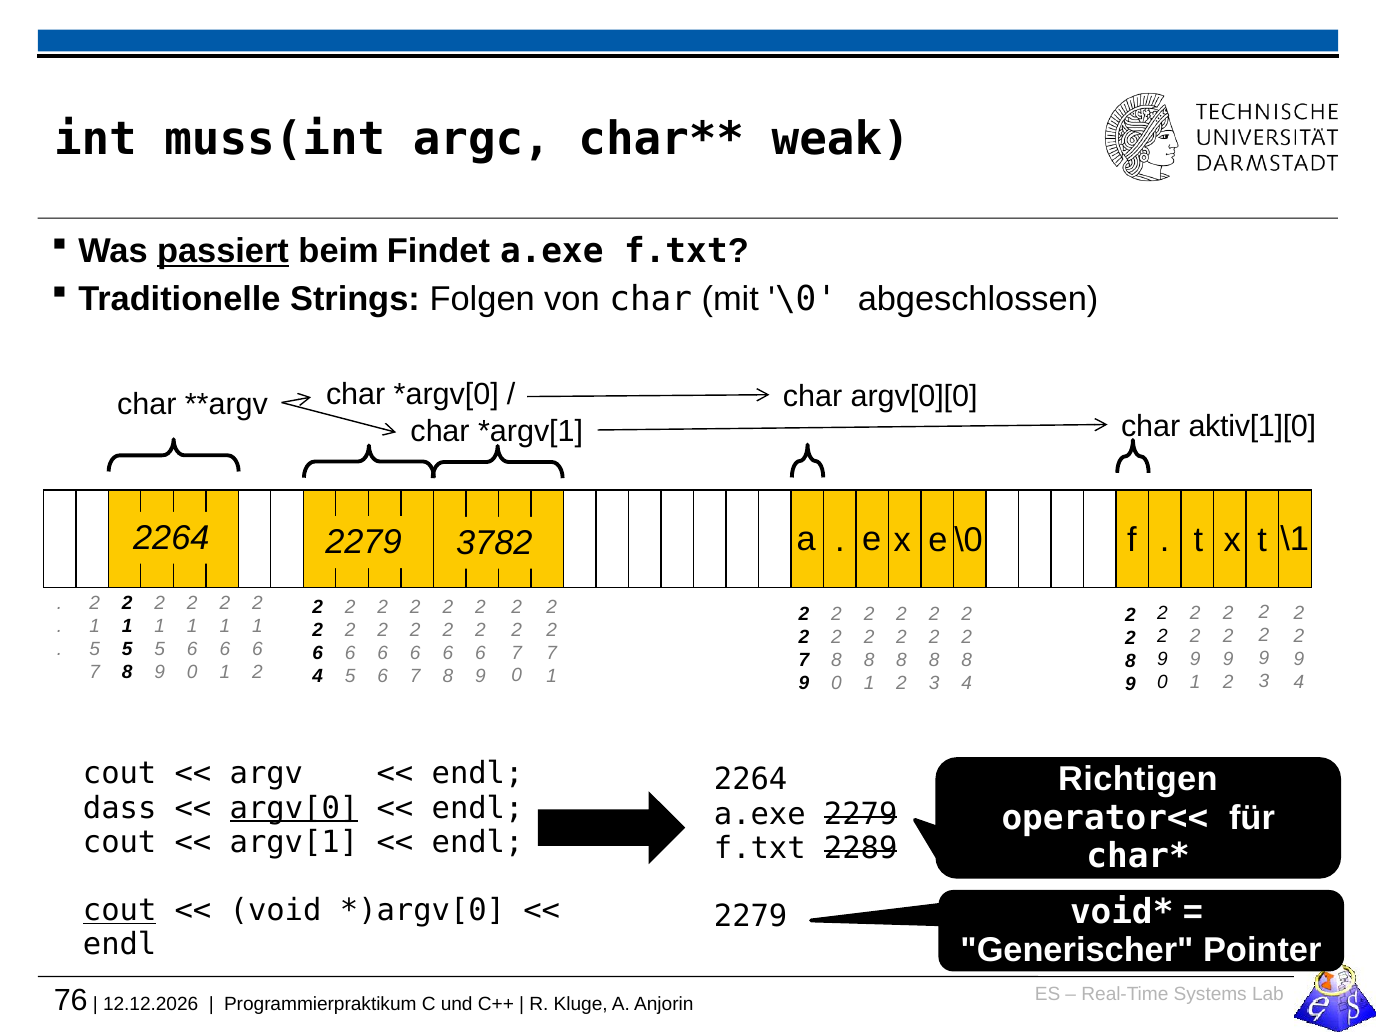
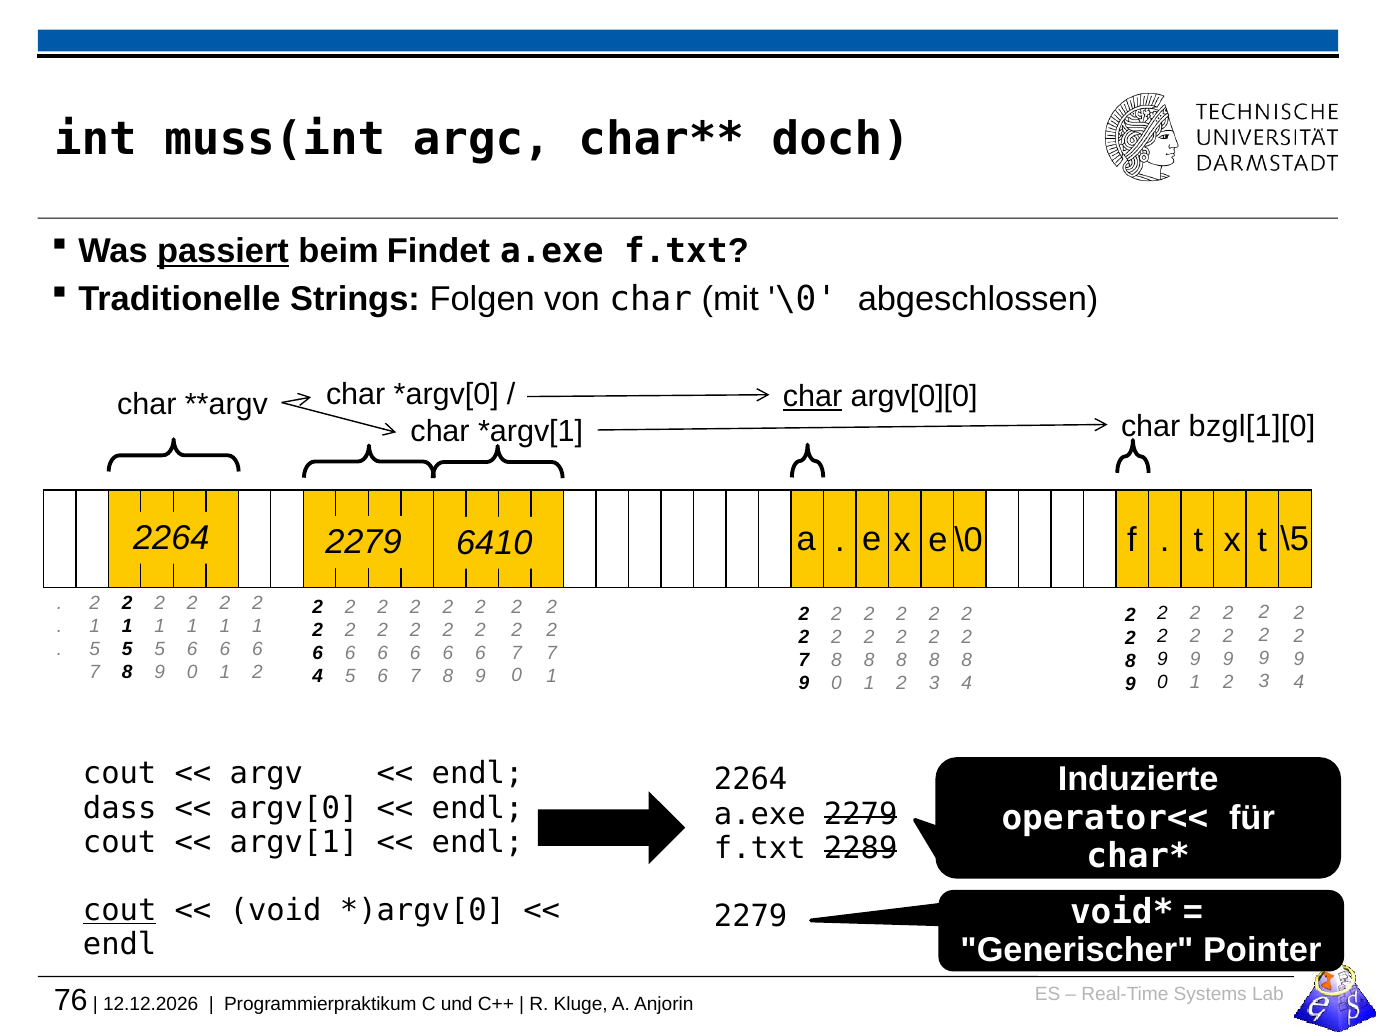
weak: weak -> doch
char at (813, 397) underline: none -> present
aktiv[1][0: aktiv[1][0 -> bzgl[1][0
\1: \1 -> \5
3782: 3782 -> 6410
Richtigen: Richtigen -> Induzierte
argv[0 underline: present -> none
